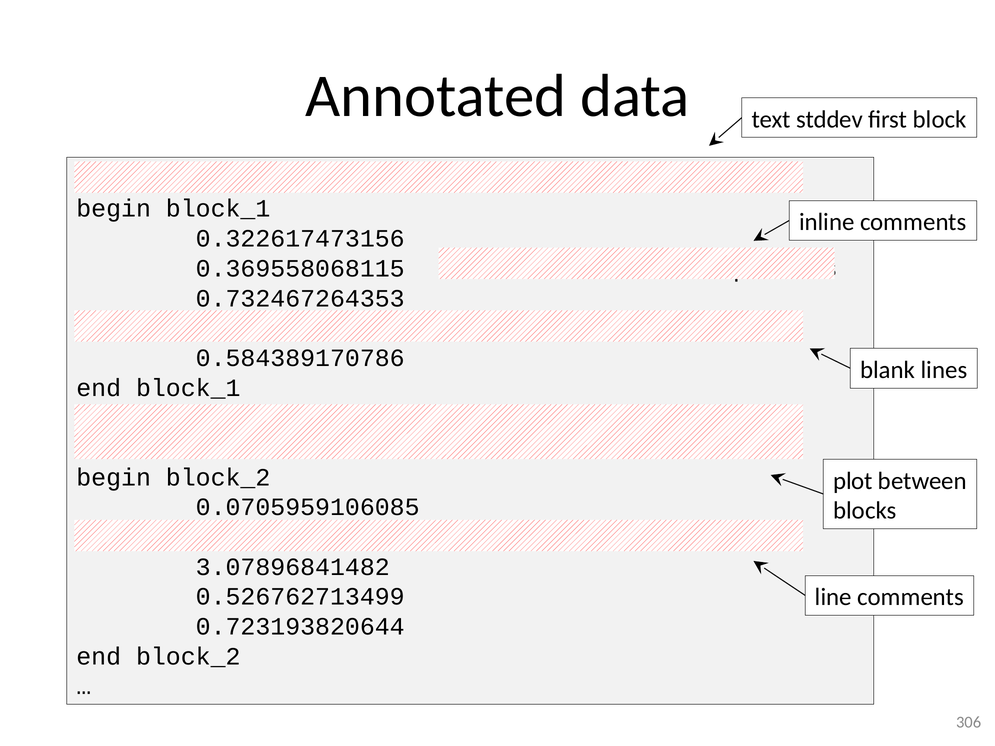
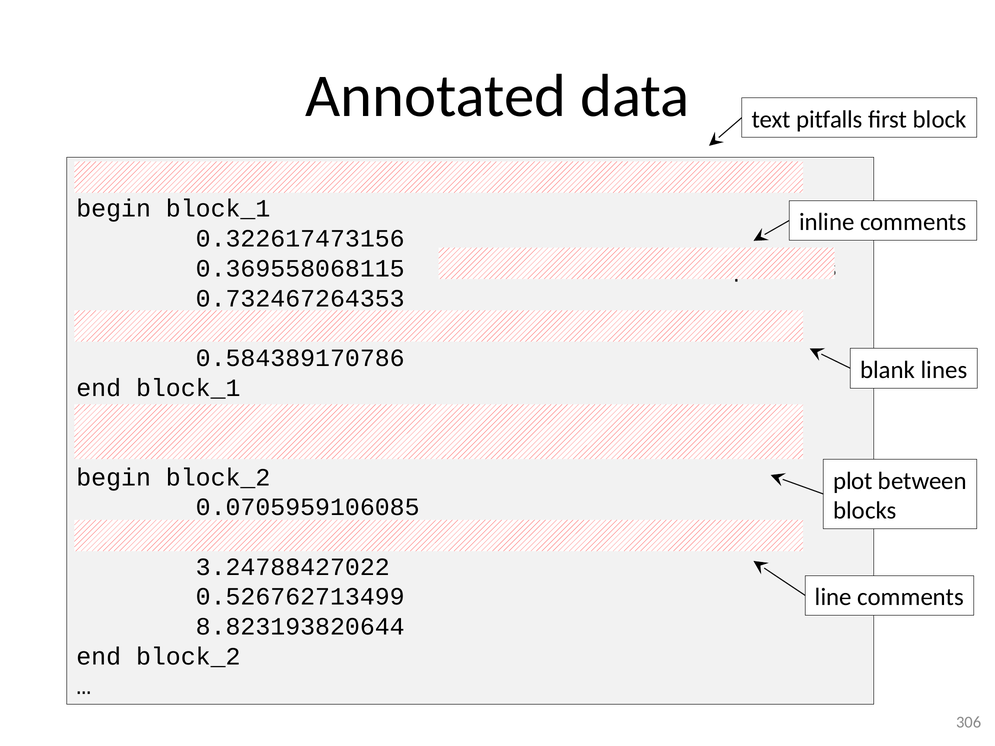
stddev: stddev -> pitfalls
3.07896841482: 3.07896841482 -> 3.24788427022
0.723193820644: 0.723193820644 -> 8.823193820644
